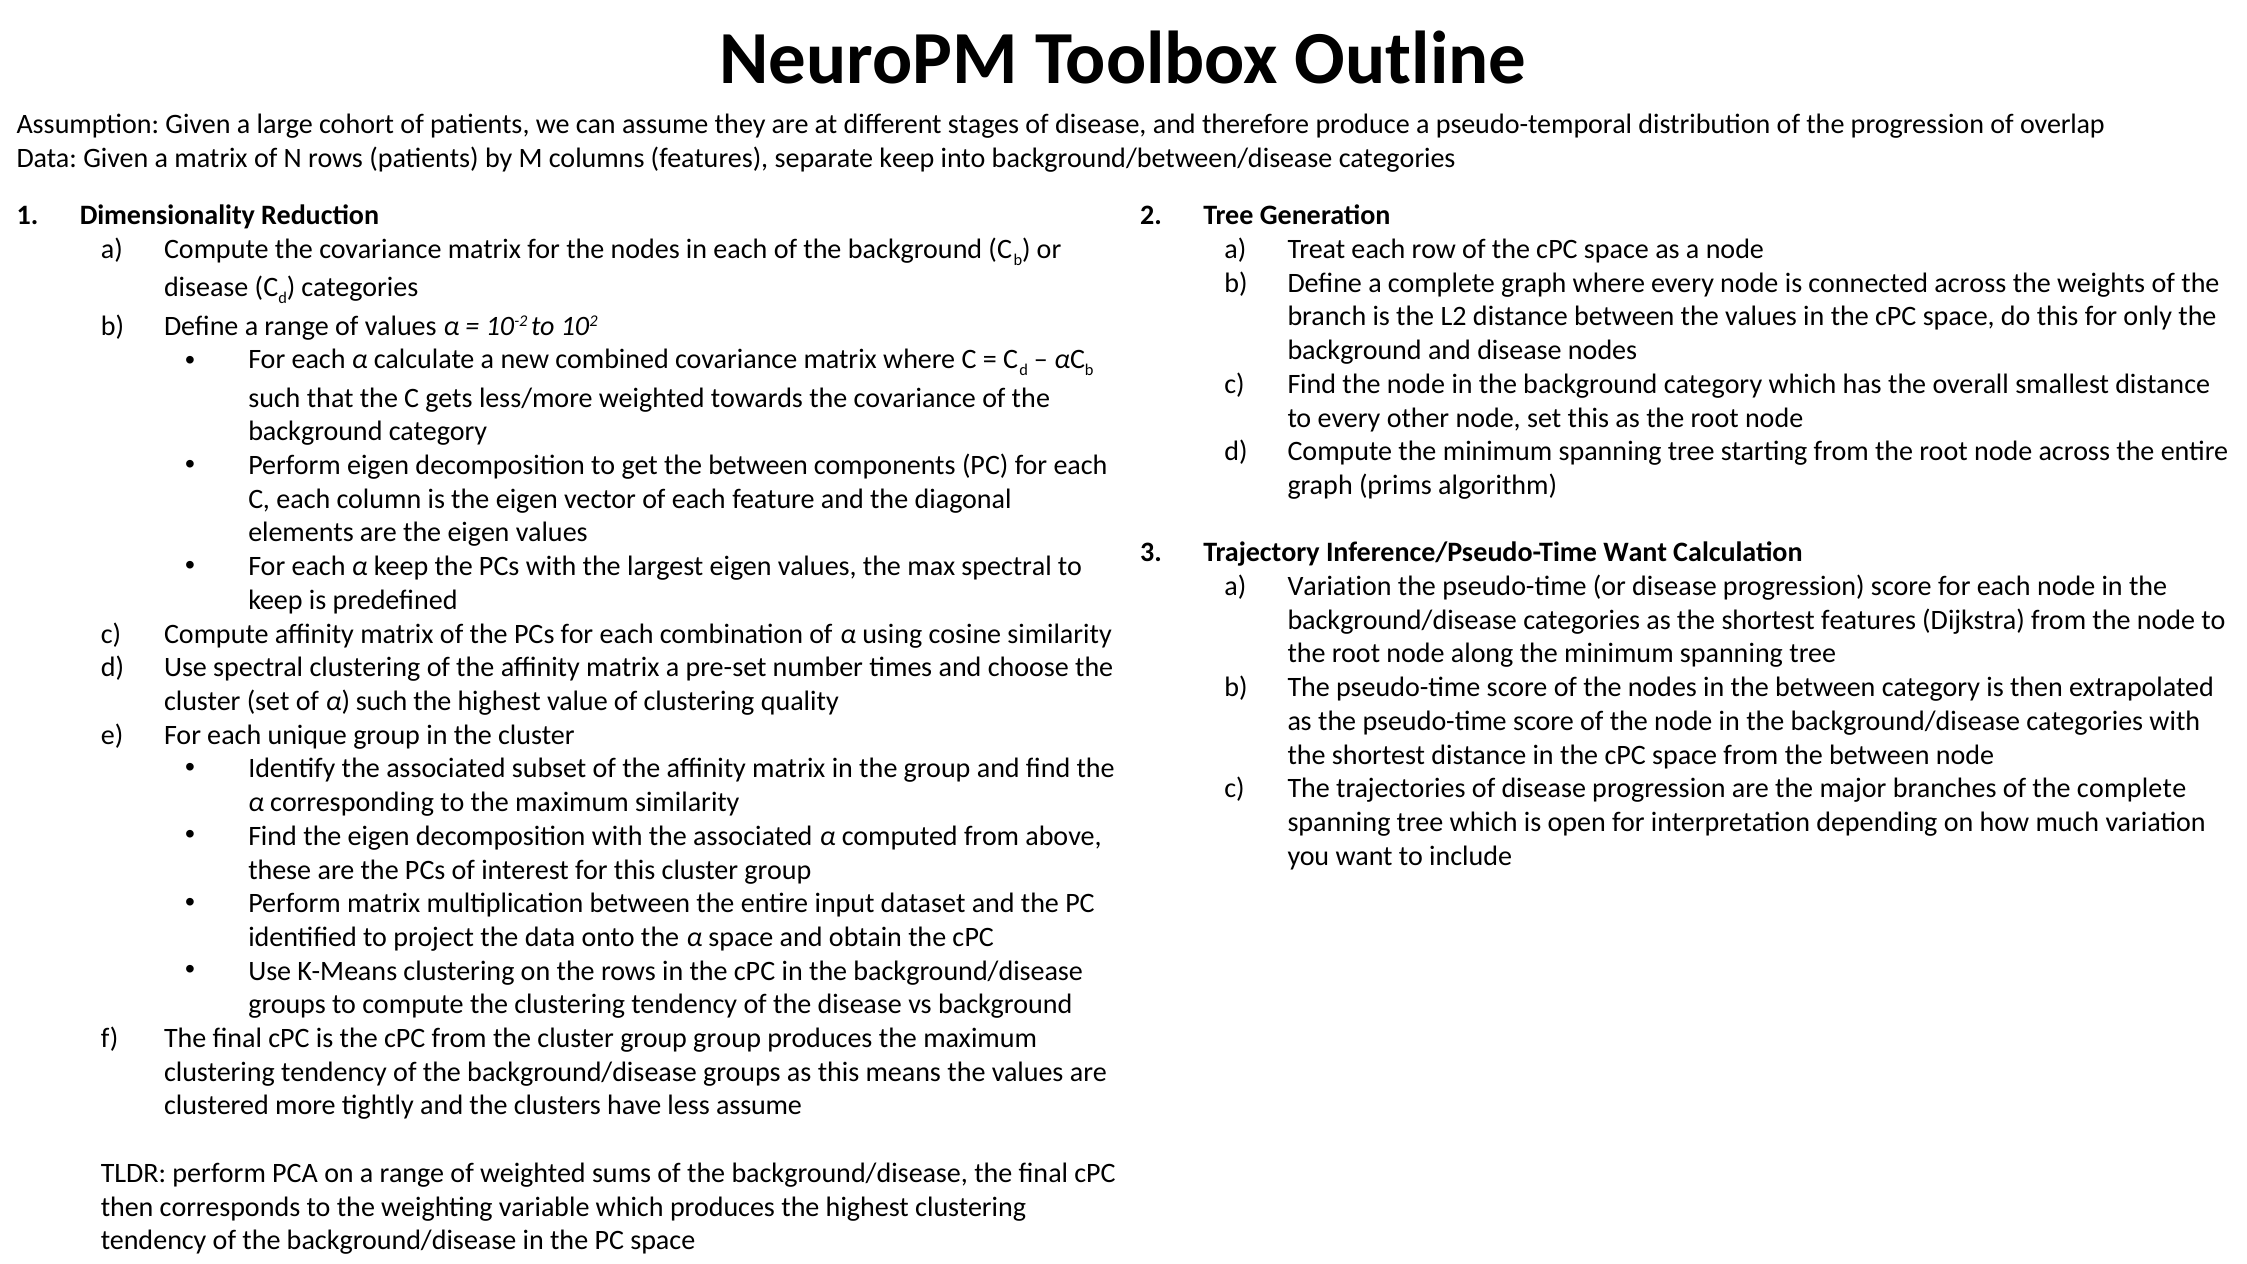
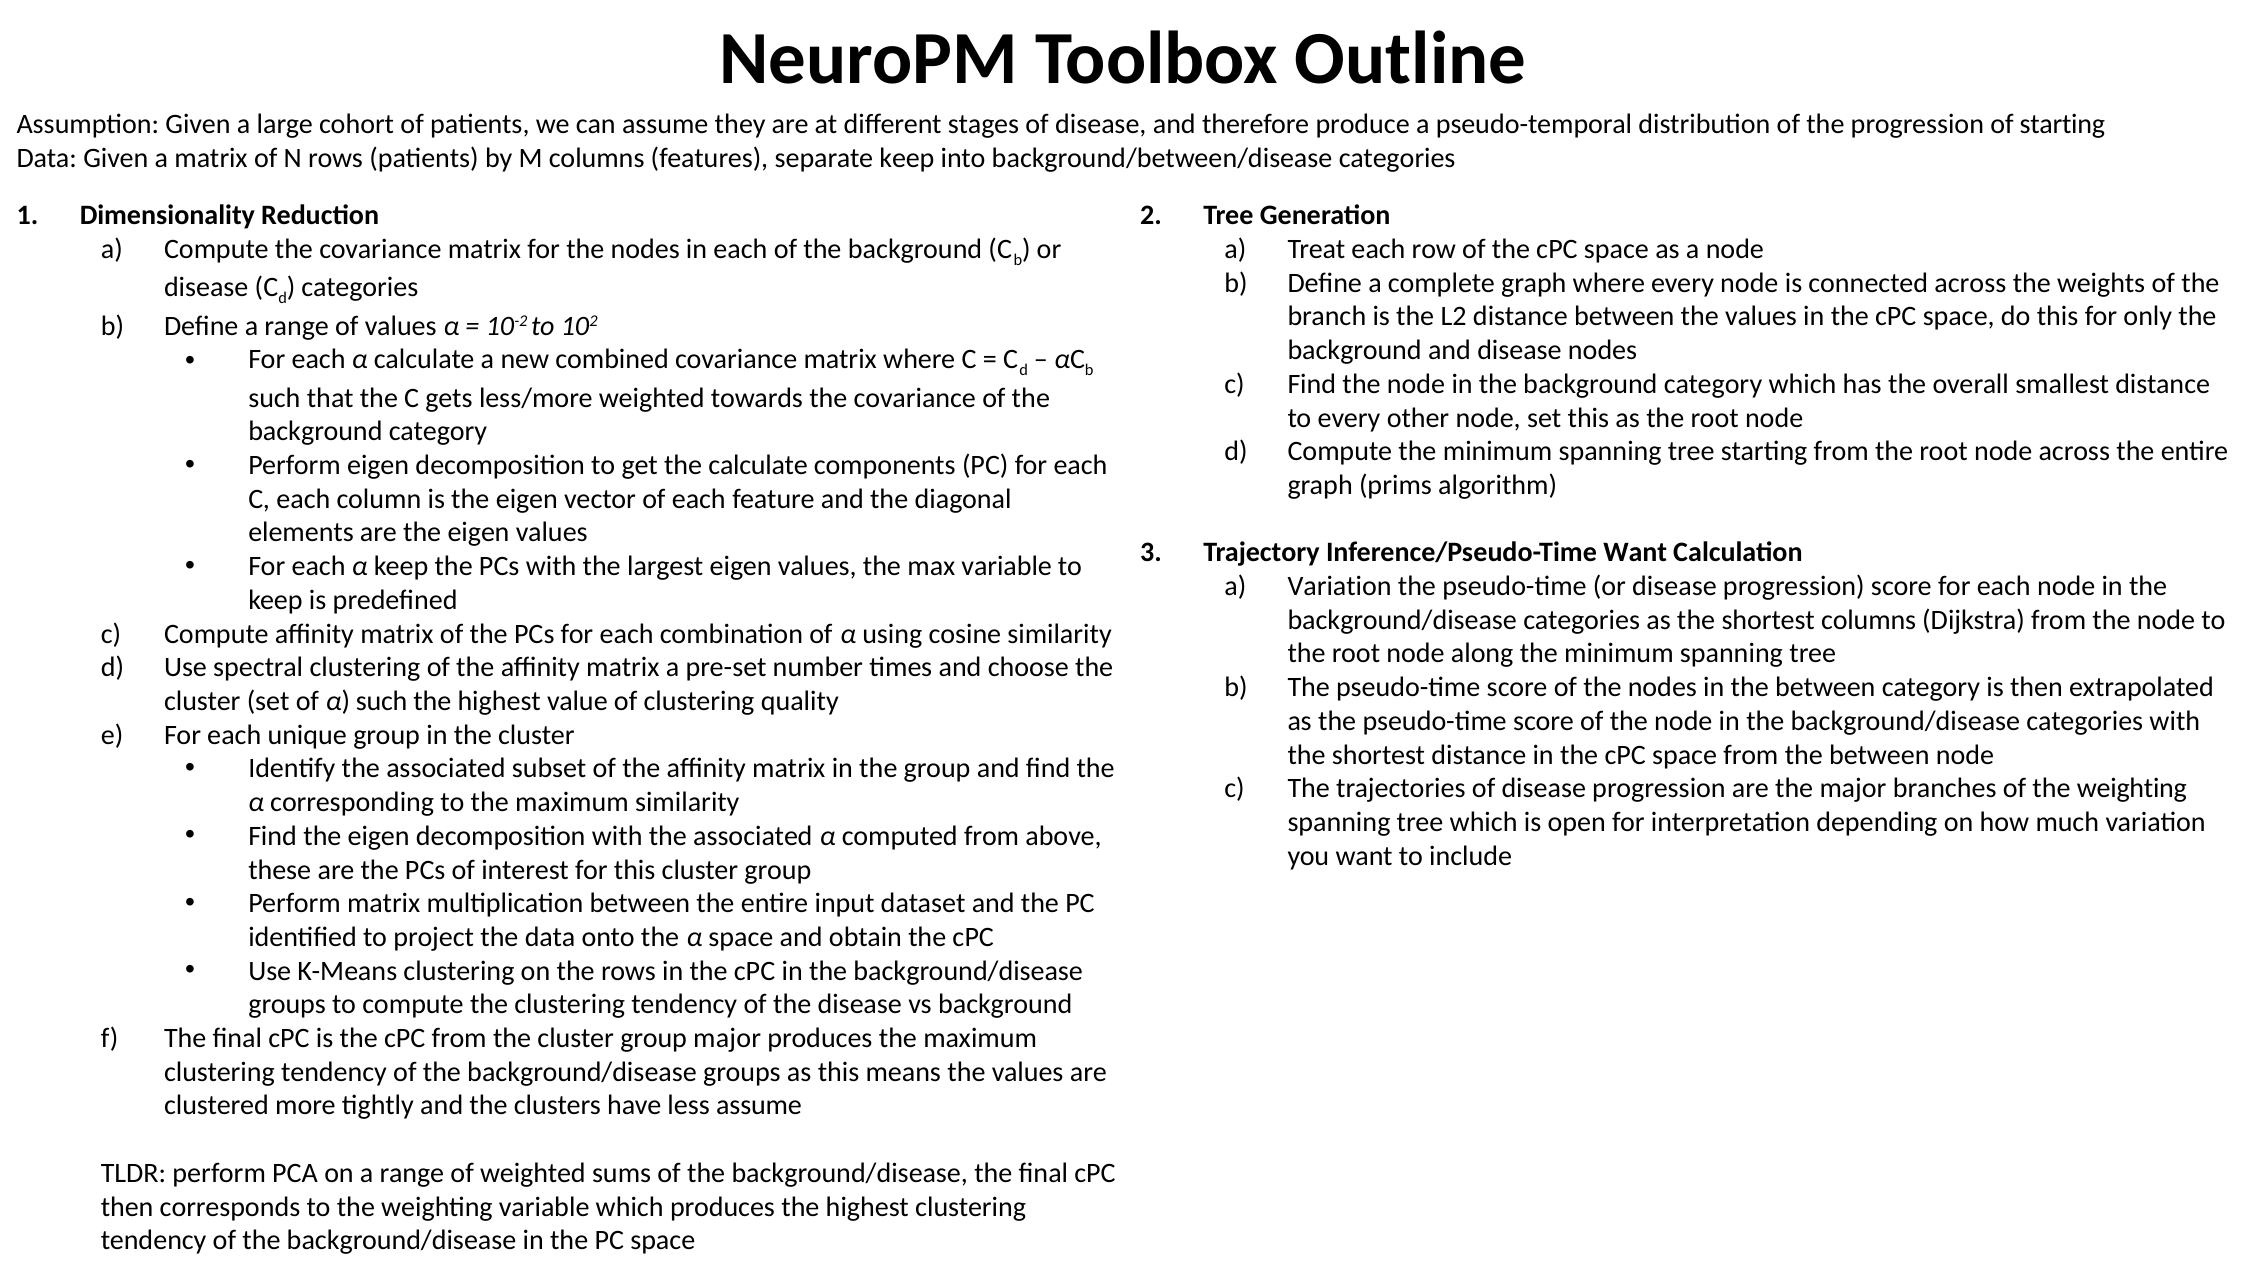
of overlap: overlap -> starting
get the between: between -> calculate
max spectral: spectral -> variable
shortest features: features -> columns
of the complete: complete -> weighting
group group: group -> major
